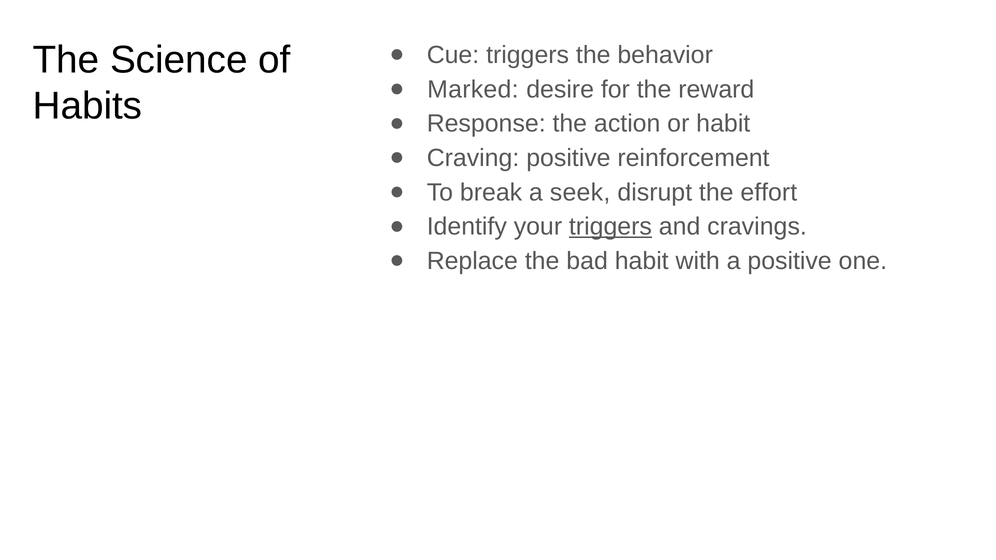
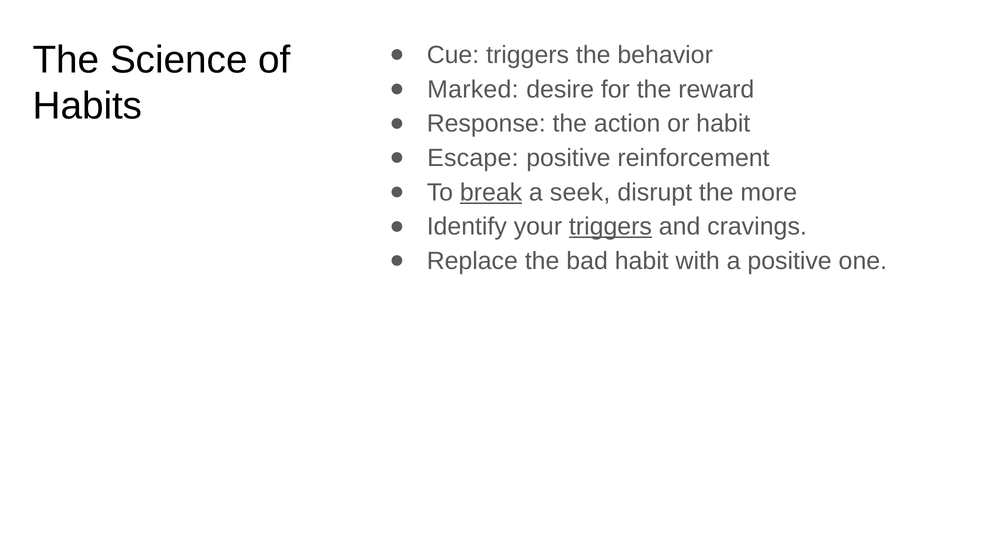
Craving: Craving -> Escape
break underline: none -> present
effort: effort -> more
